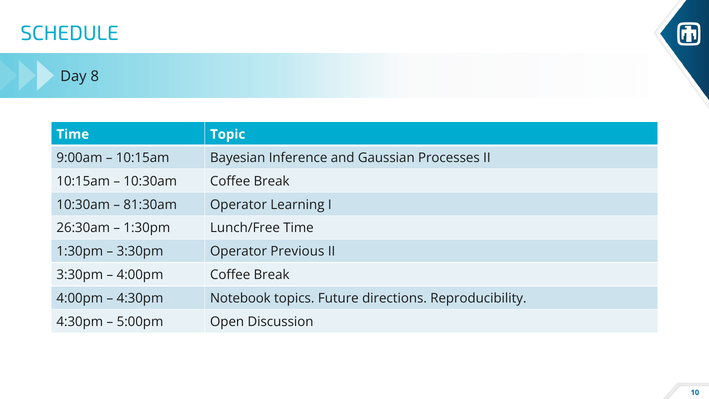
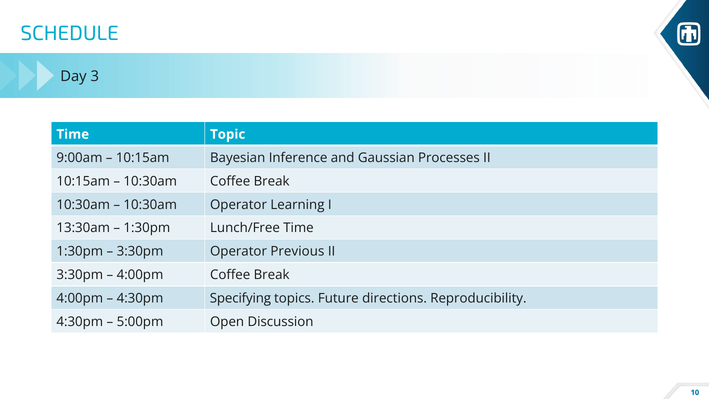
8: 8 -> 3
81:30am at (150, 205): 81:30am -> 10:30am
26:30am: 26:30am -> 13:30am
Notebook: Notebook -> Specifying
